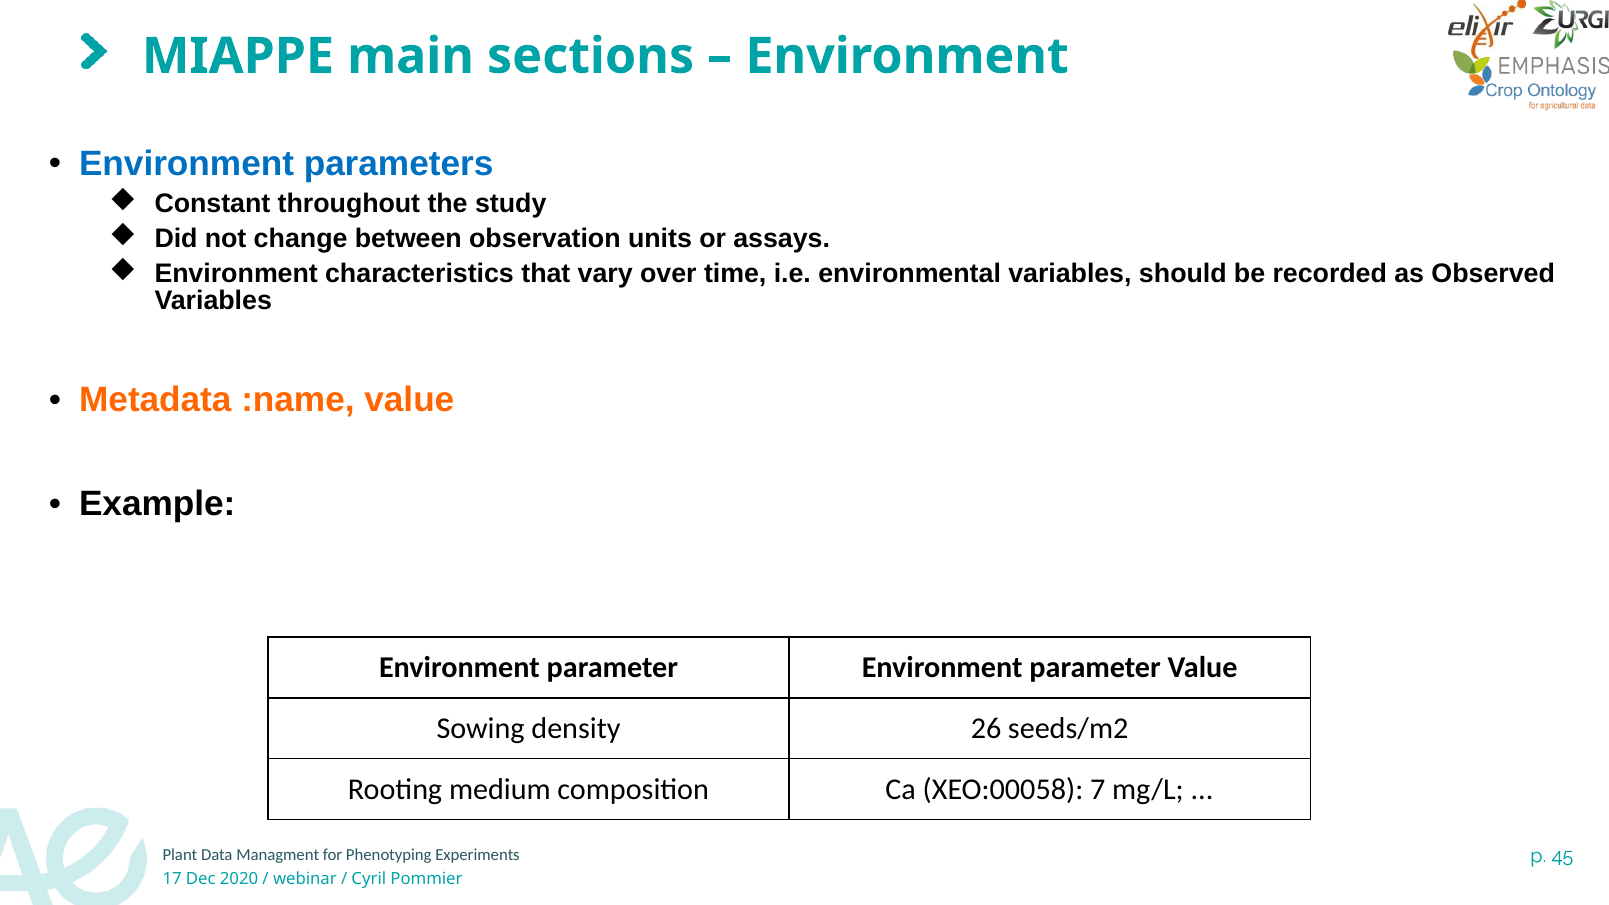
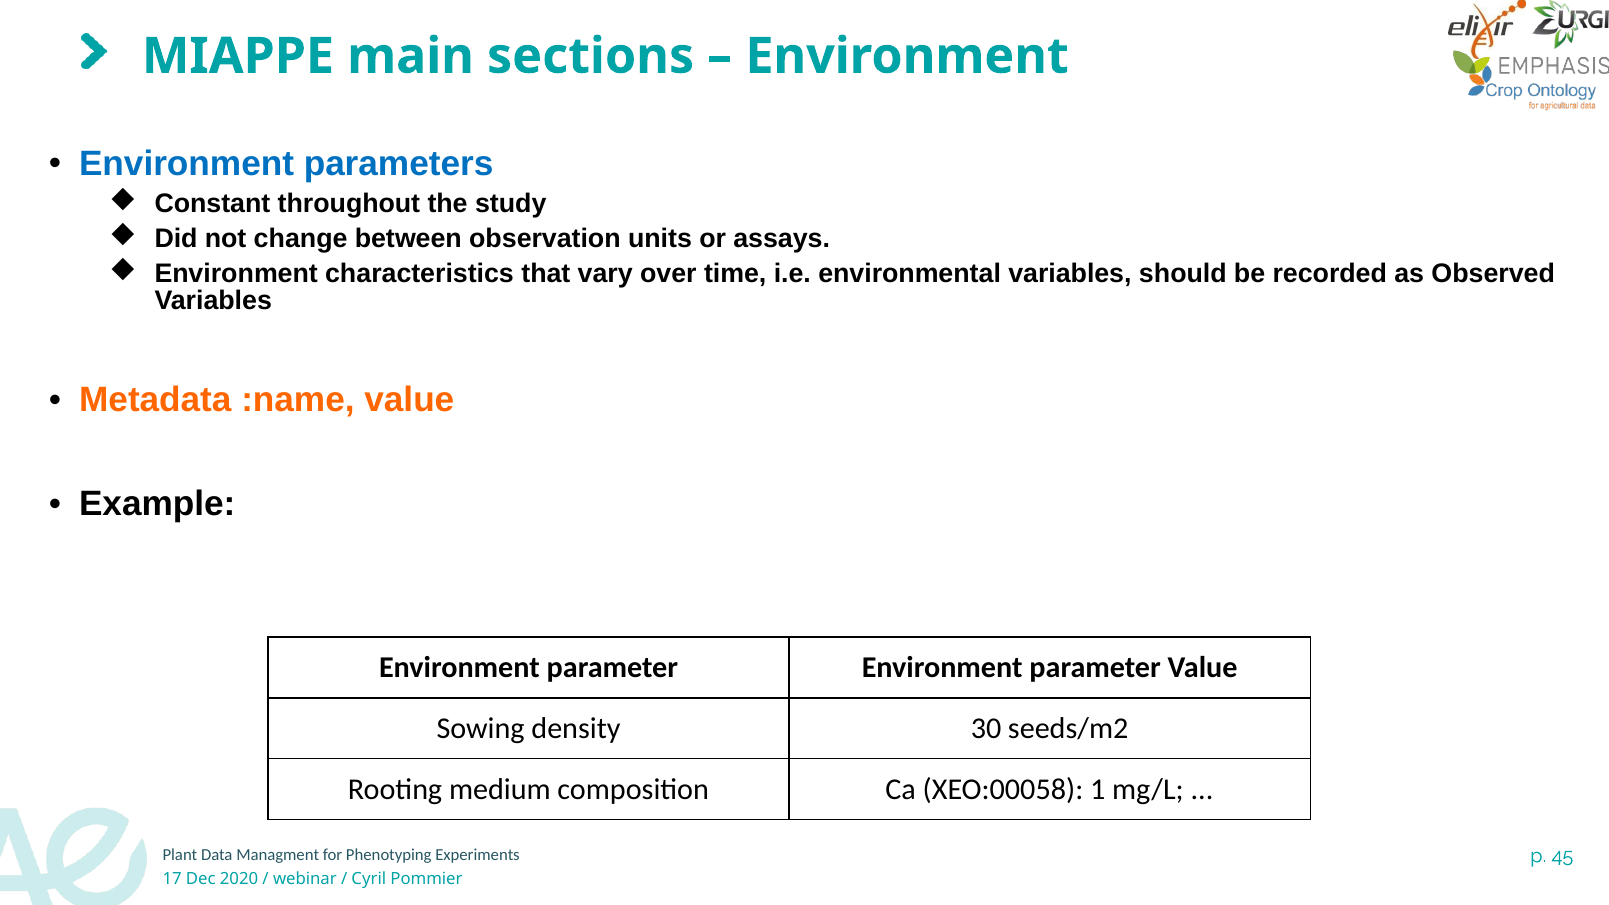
26: 26 -> 30
7: 7 -> 1
